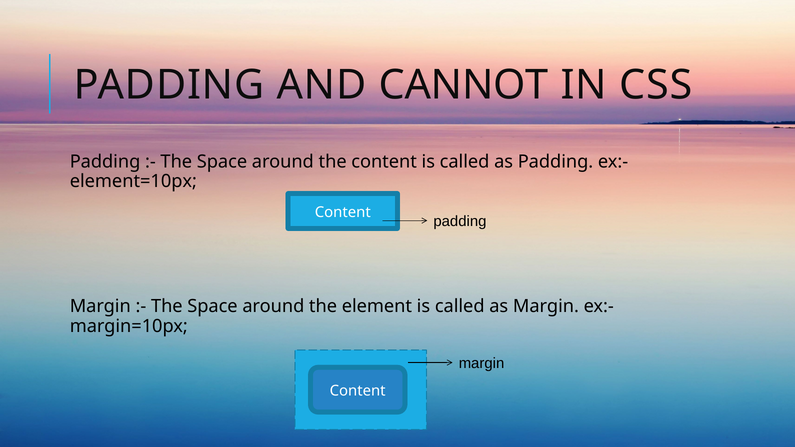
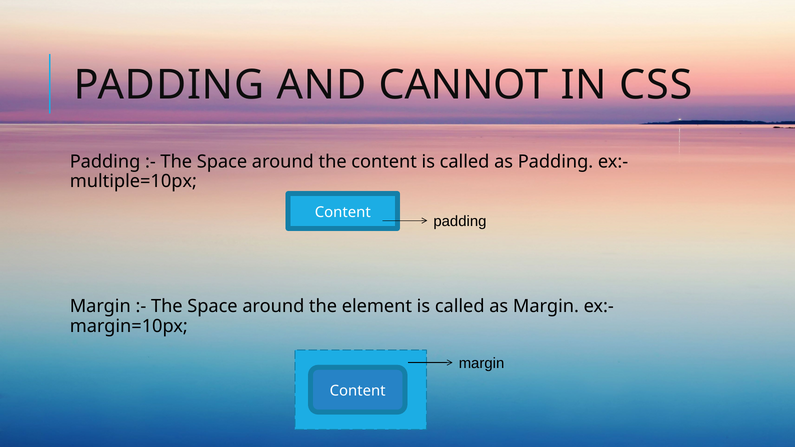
element=10px: element=10px -> multiple=10px
